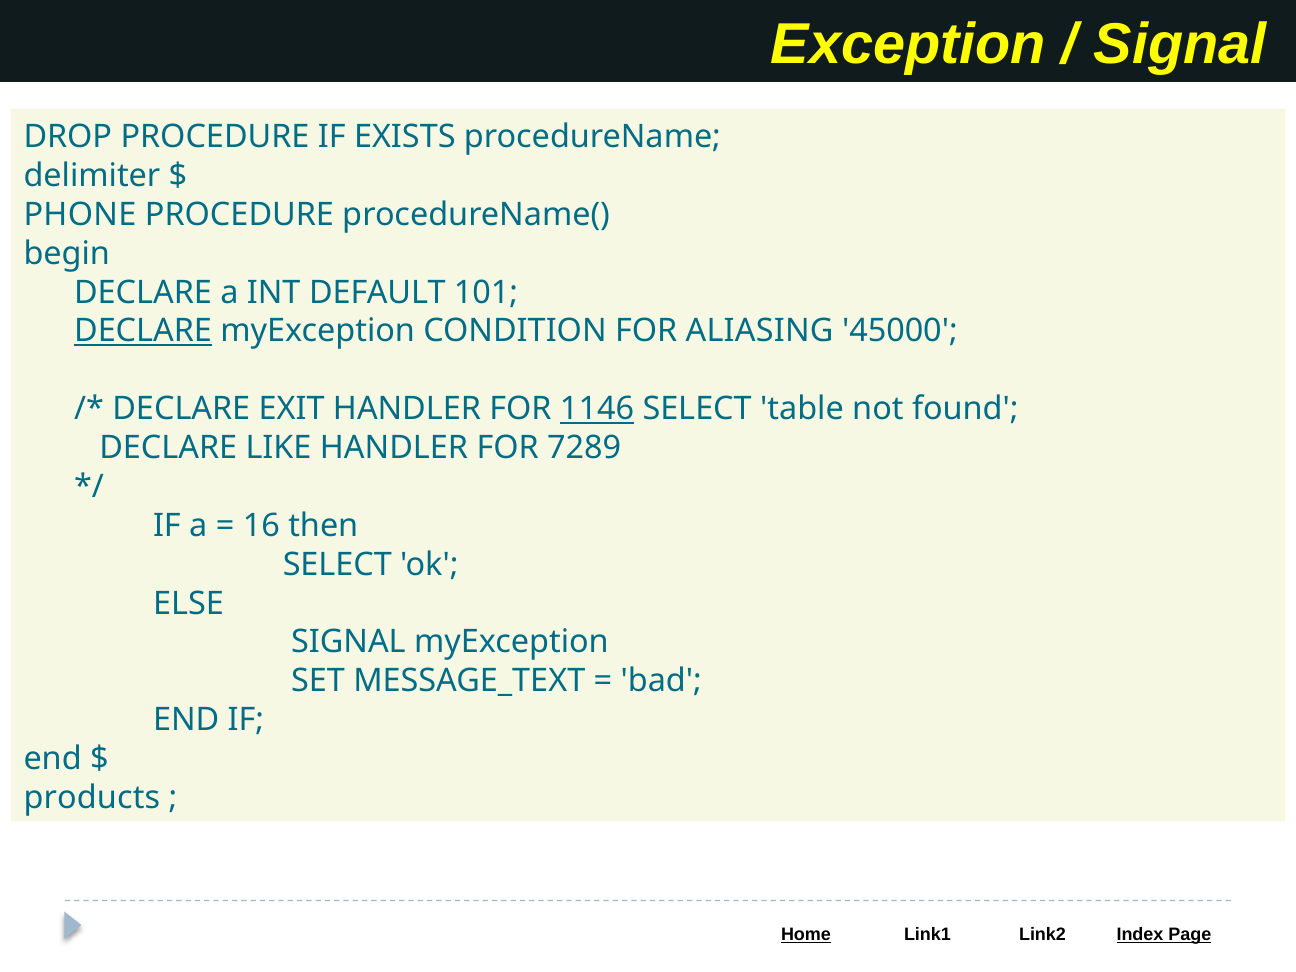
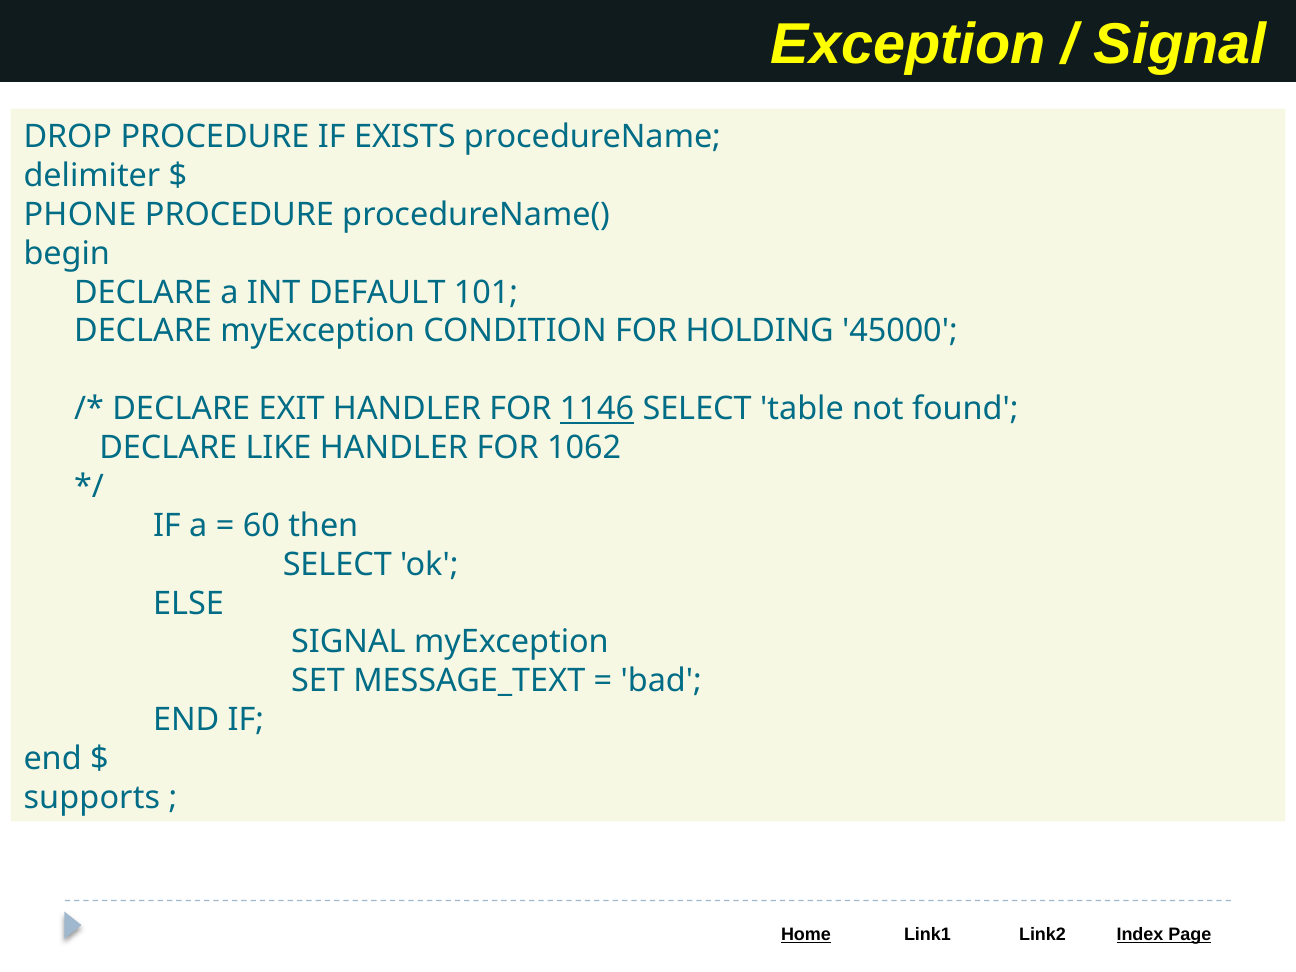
DECLARE at (143, 331) underline: present -> none
ALIASING: ALIASING -> HOLDING
7289: 7289 -> 1062
16: 16 -> 60
products: products -> supports
